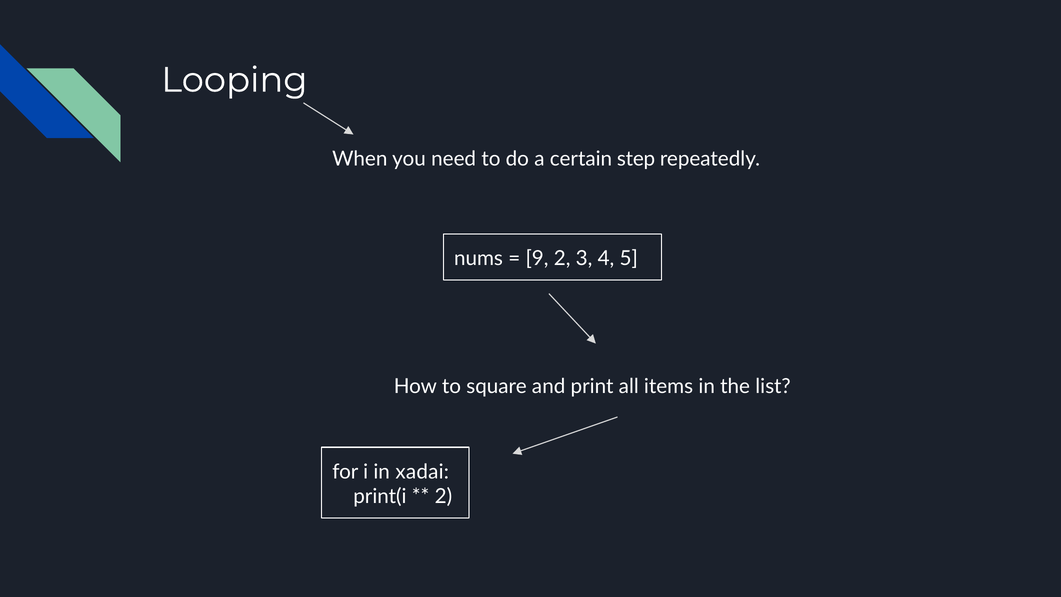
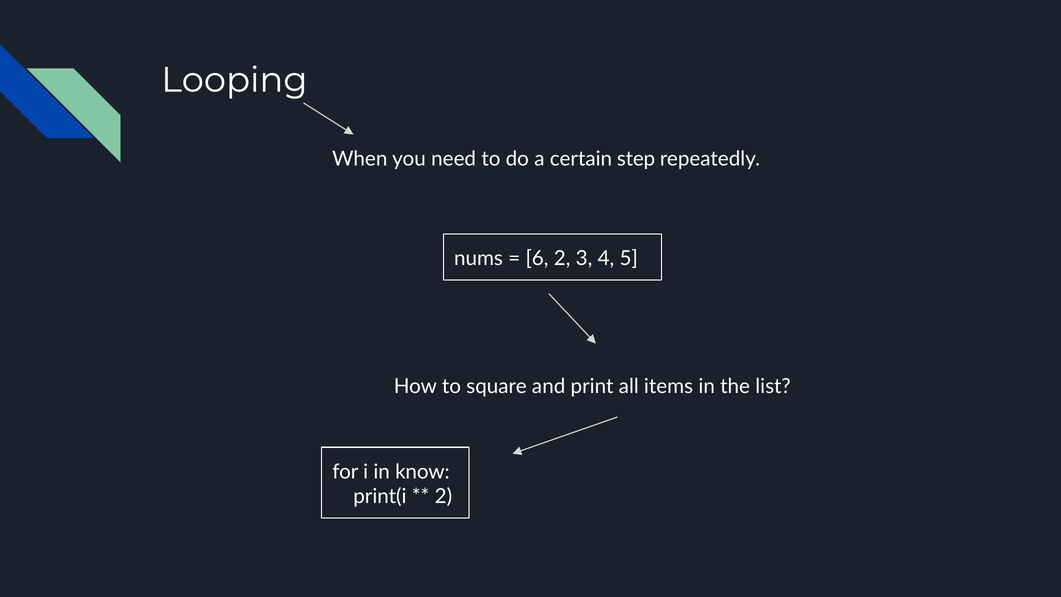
9: 9 -> 6
xadai: xadai -> know
